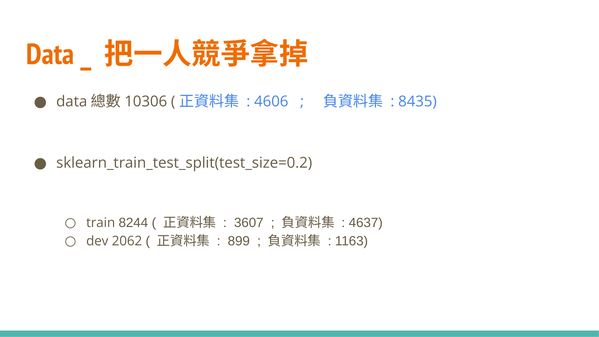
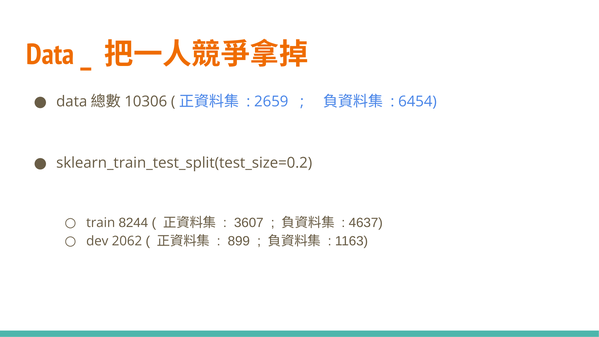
4606: 4606 -> 2659
8435: 8435 -> 6454
